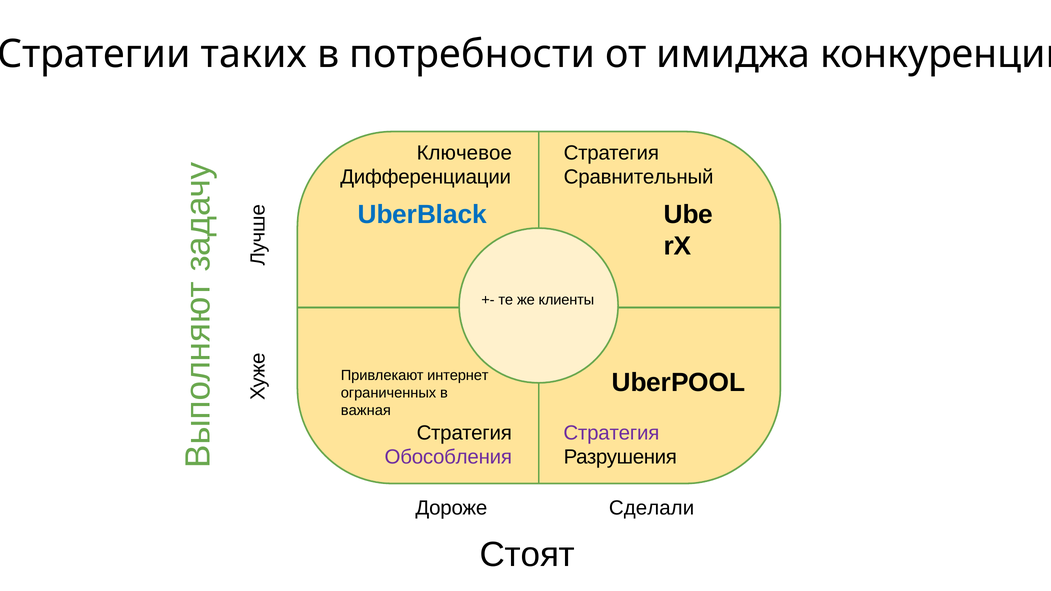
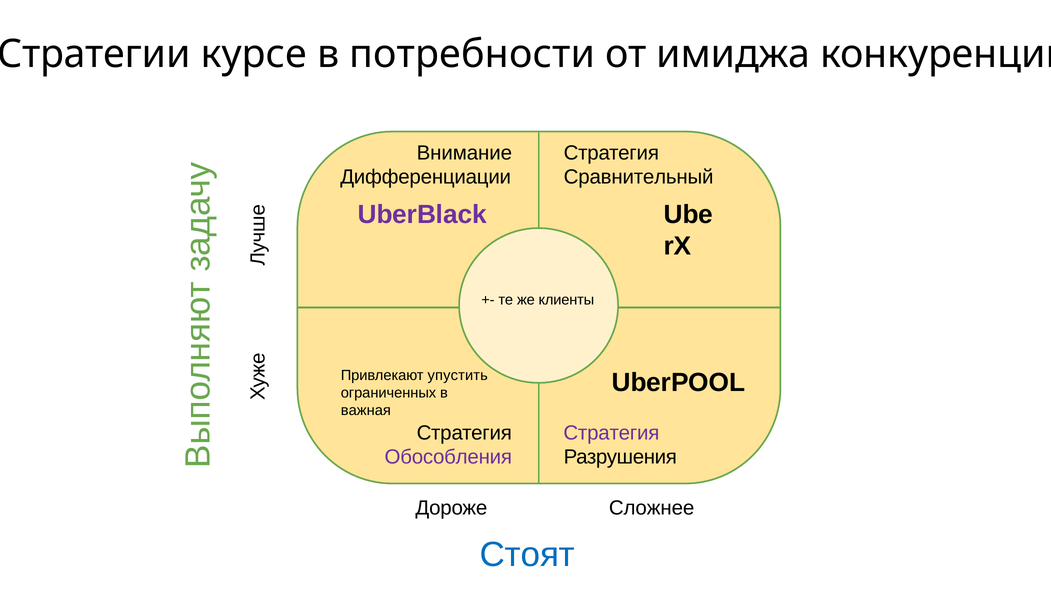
таких: таких -> курсе
Ключевое: Ключевое -> Внимание
UberBlack colour: blue -> purple
интернет: интернет -> упустить
Сделали: Сделали -> Сложнее
Стоят colour: black -> blue
